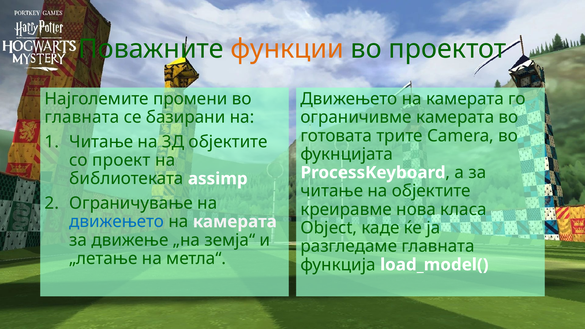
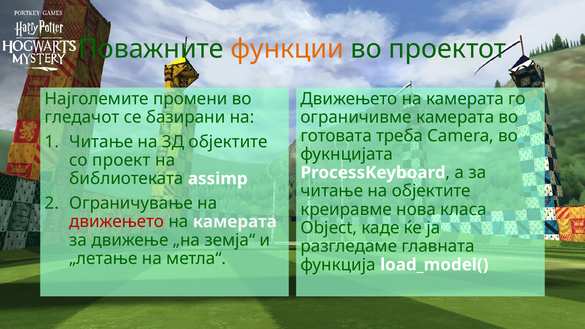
главната at (82, 117): главната -> гледачот
трите: трите -> треба
движењето at (117, 222) colour: blue -> red
